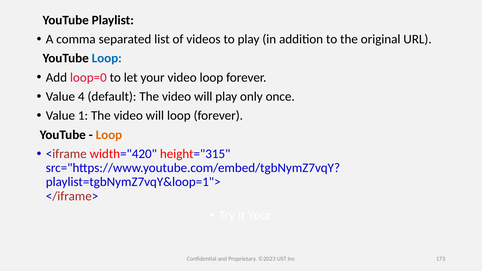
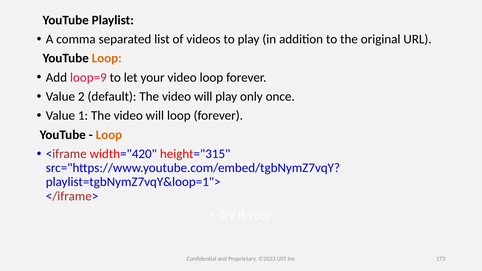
Loop at (107, 58) colour: blue -> orange
loop=0: loop=0 -> loop=9
4: 4 -> 2
